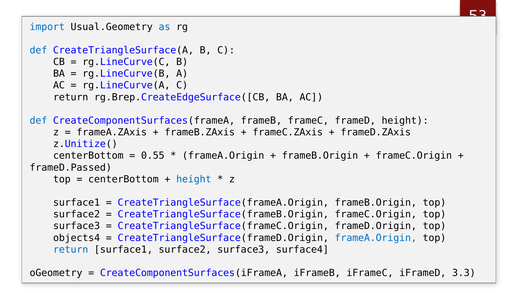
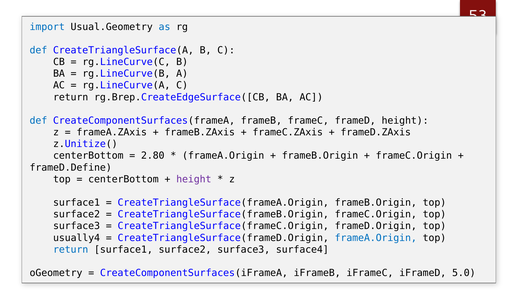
0.55: 0.55 -> 2.80
frameD.Passed: frameD.Passed -> frameD.Define
height at (194, 179) colour: blue -> purple
objects4: objects4 -> usually4
3.3: 3.3 -> 5.0
